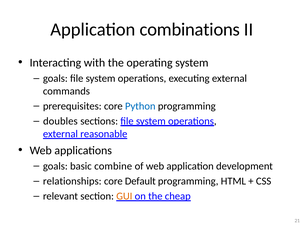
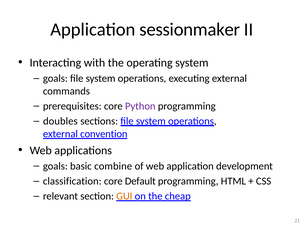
combinations: combinations -> sessionmaker
Python colour: blue -> purple
reasonable: reasonable -> convention
relationships: relationships -> classification
